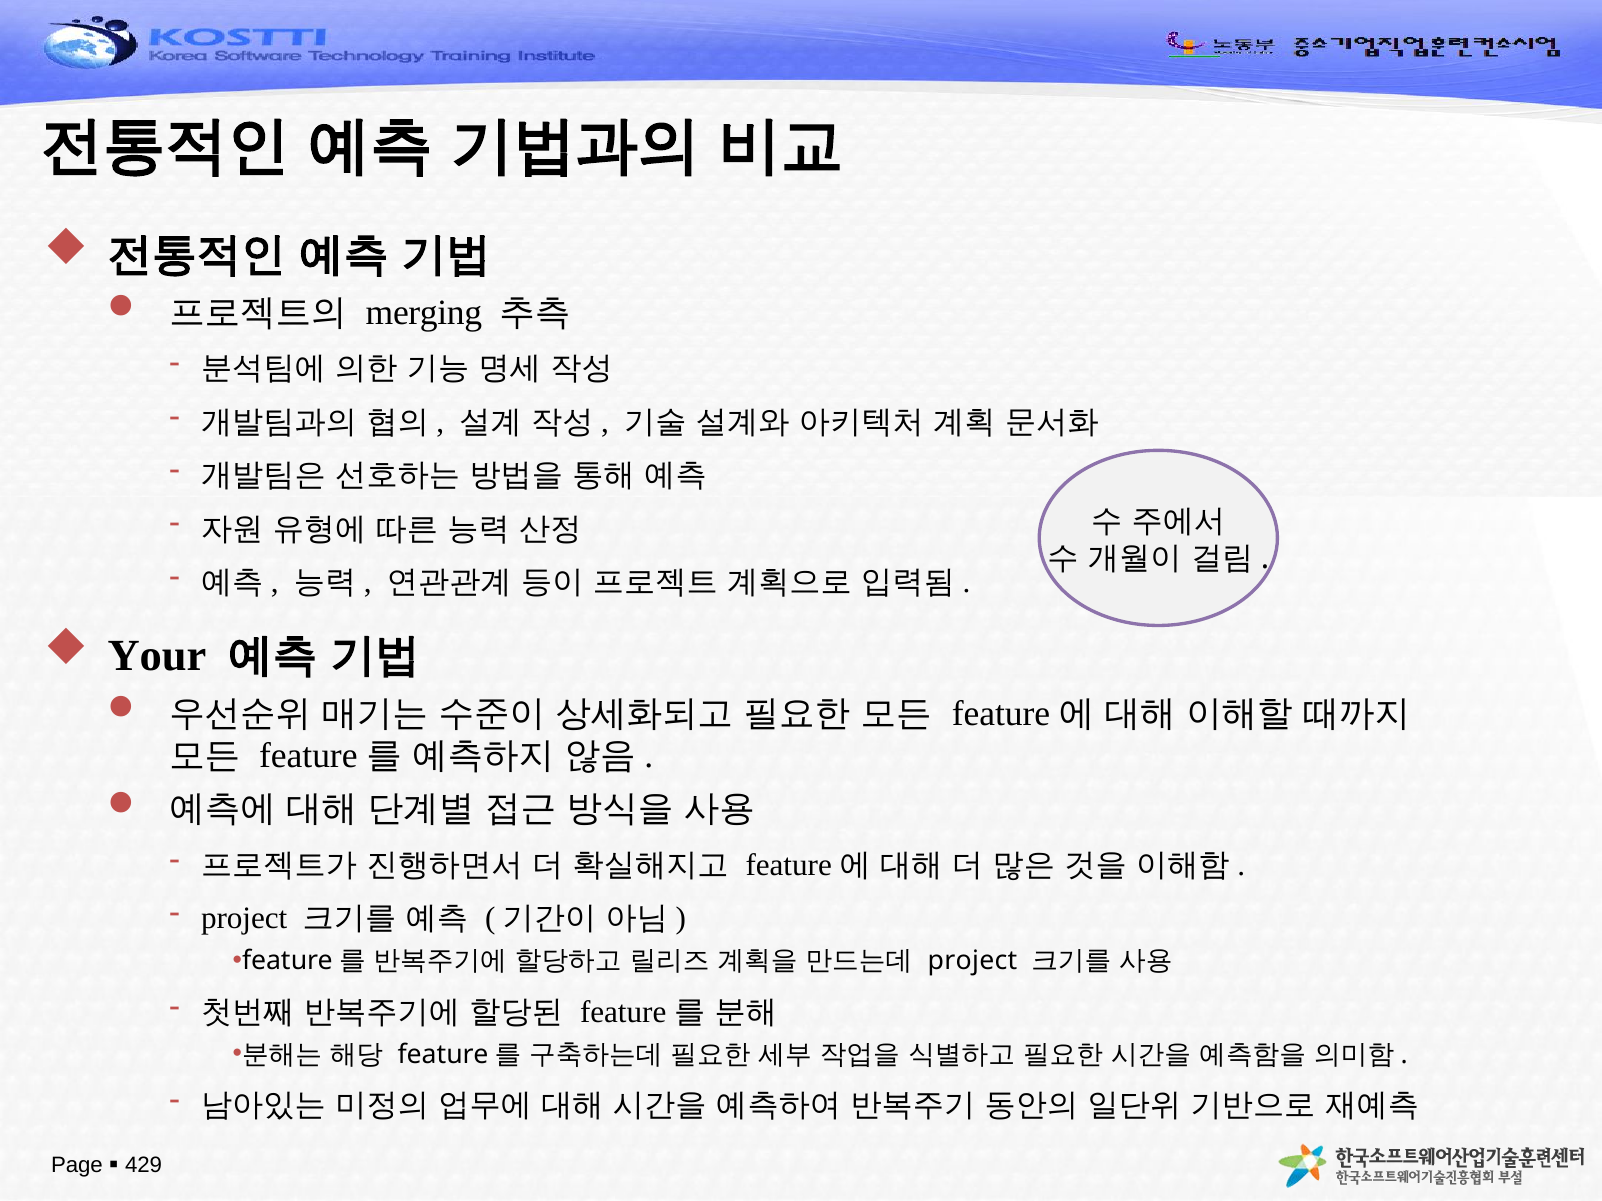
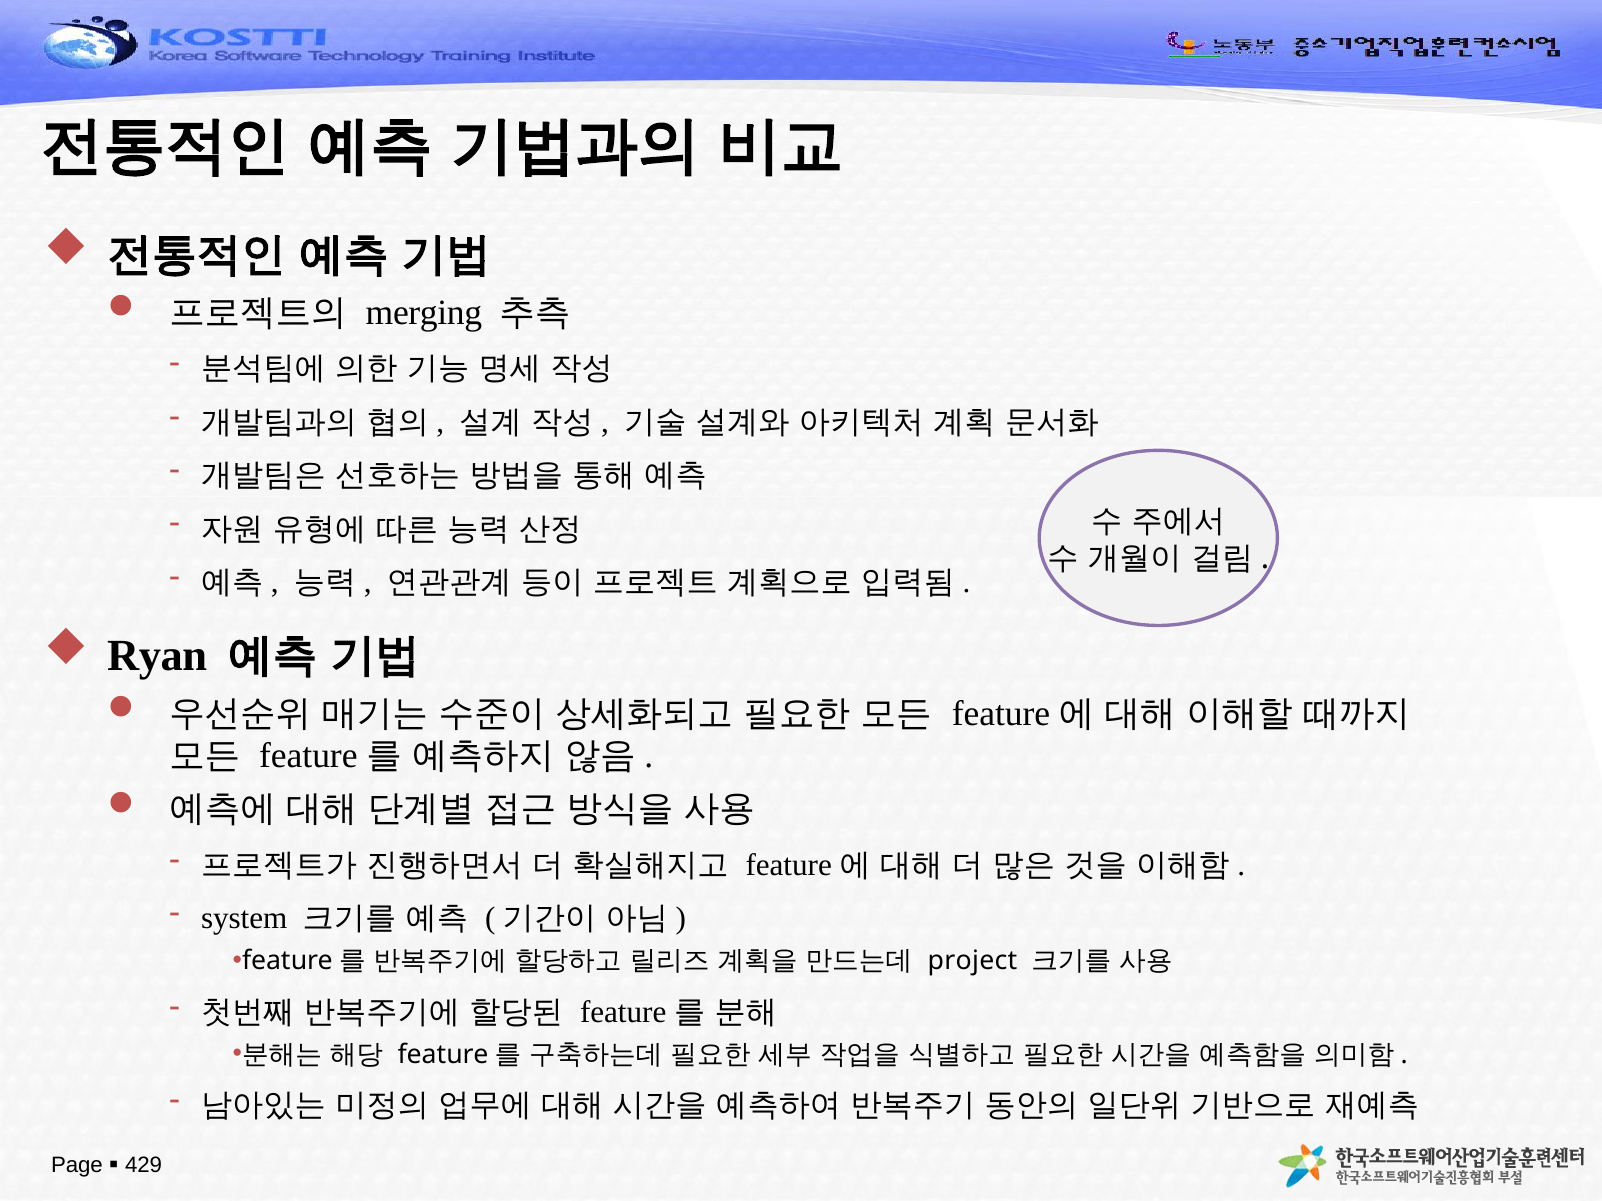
Your: Your -> Ryan
project at (244, 919): project -> system
